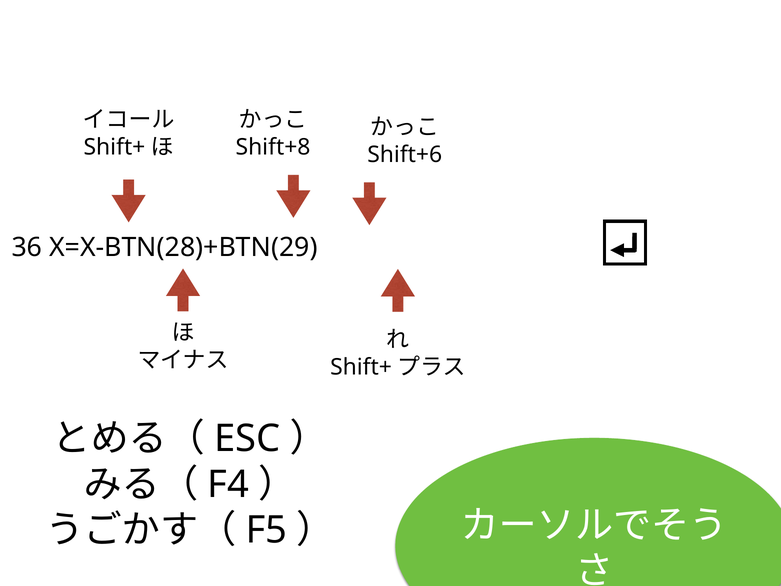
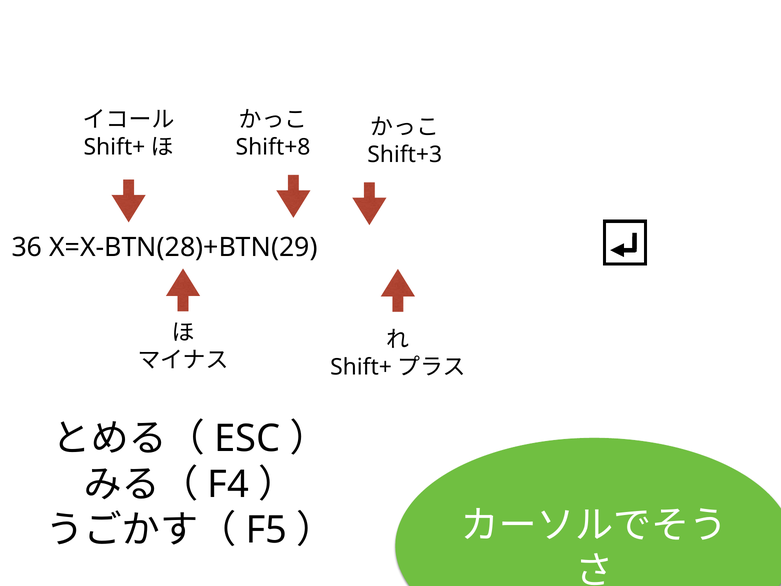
Shift+6: Shift+6 -> Shift+3
